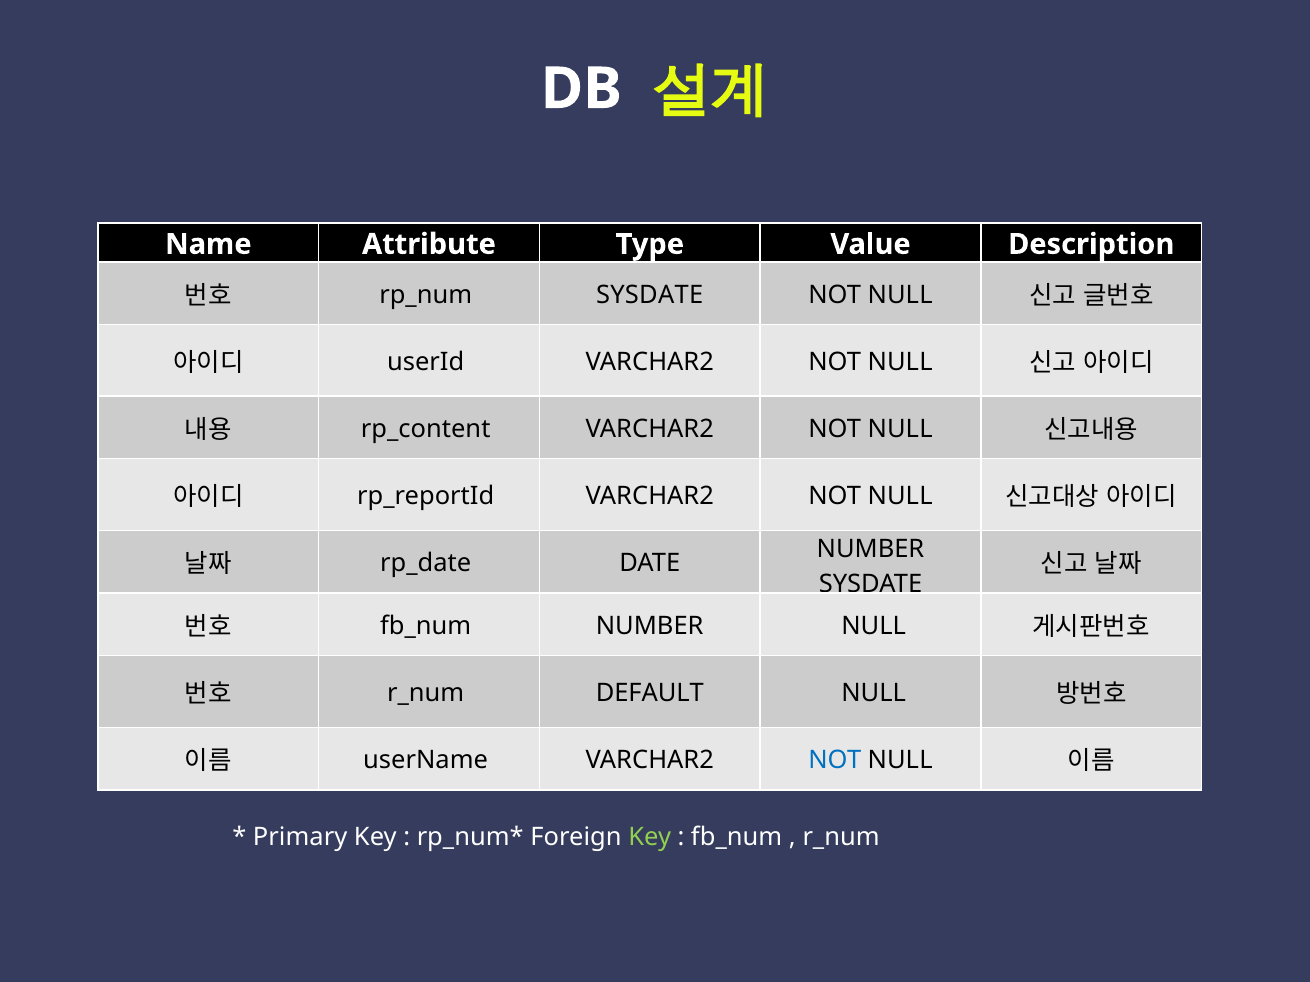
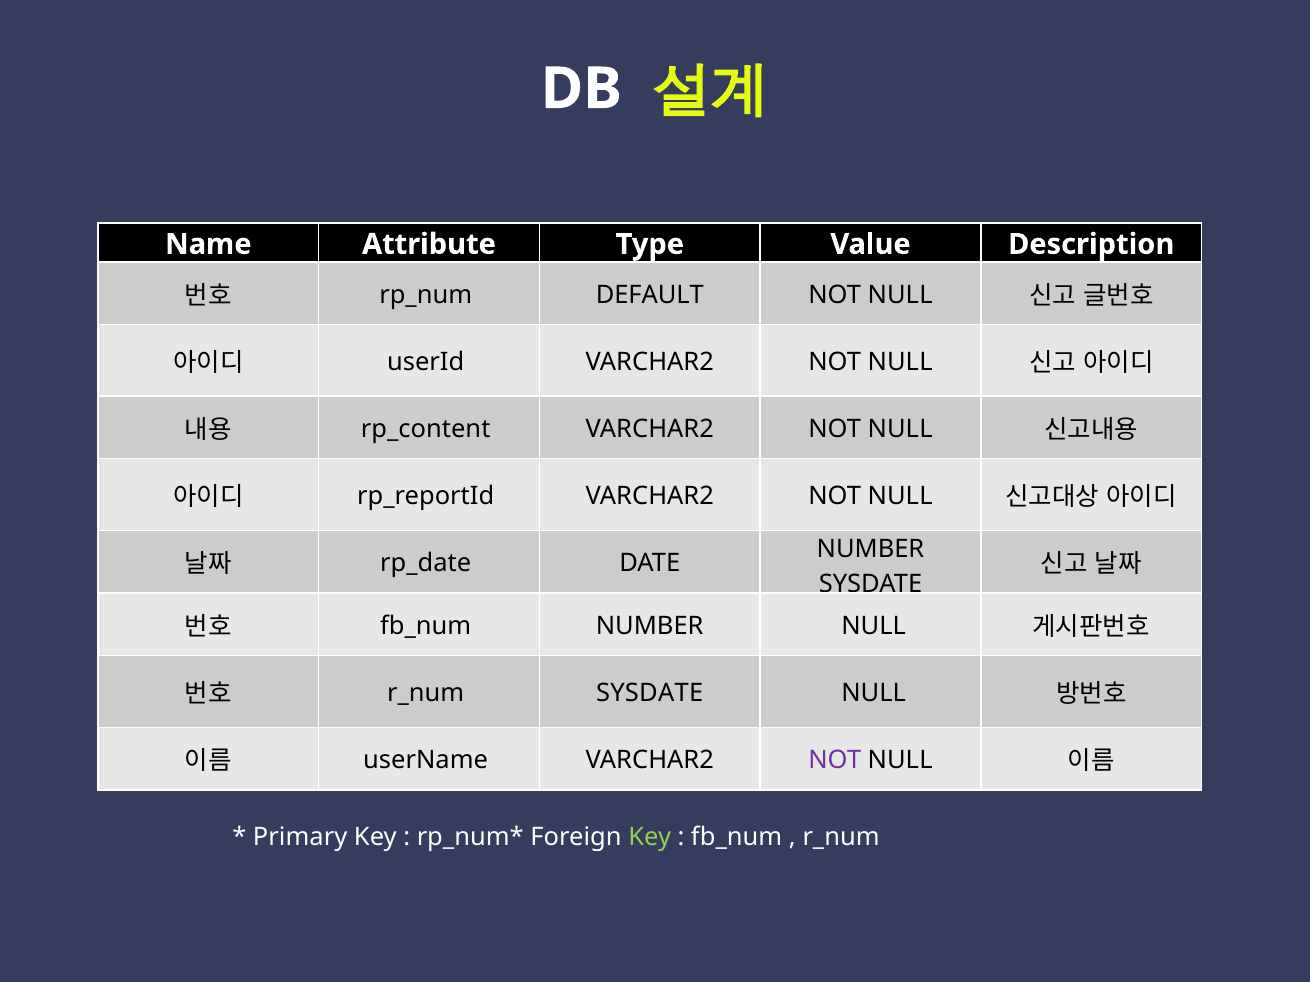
rp_num SYSDATE: SYSDATE -> DEFAULT
r_num DEFAULT: DEFAULT -> SYSDATE
NOT at (835, 760) colour: blue -> purple
